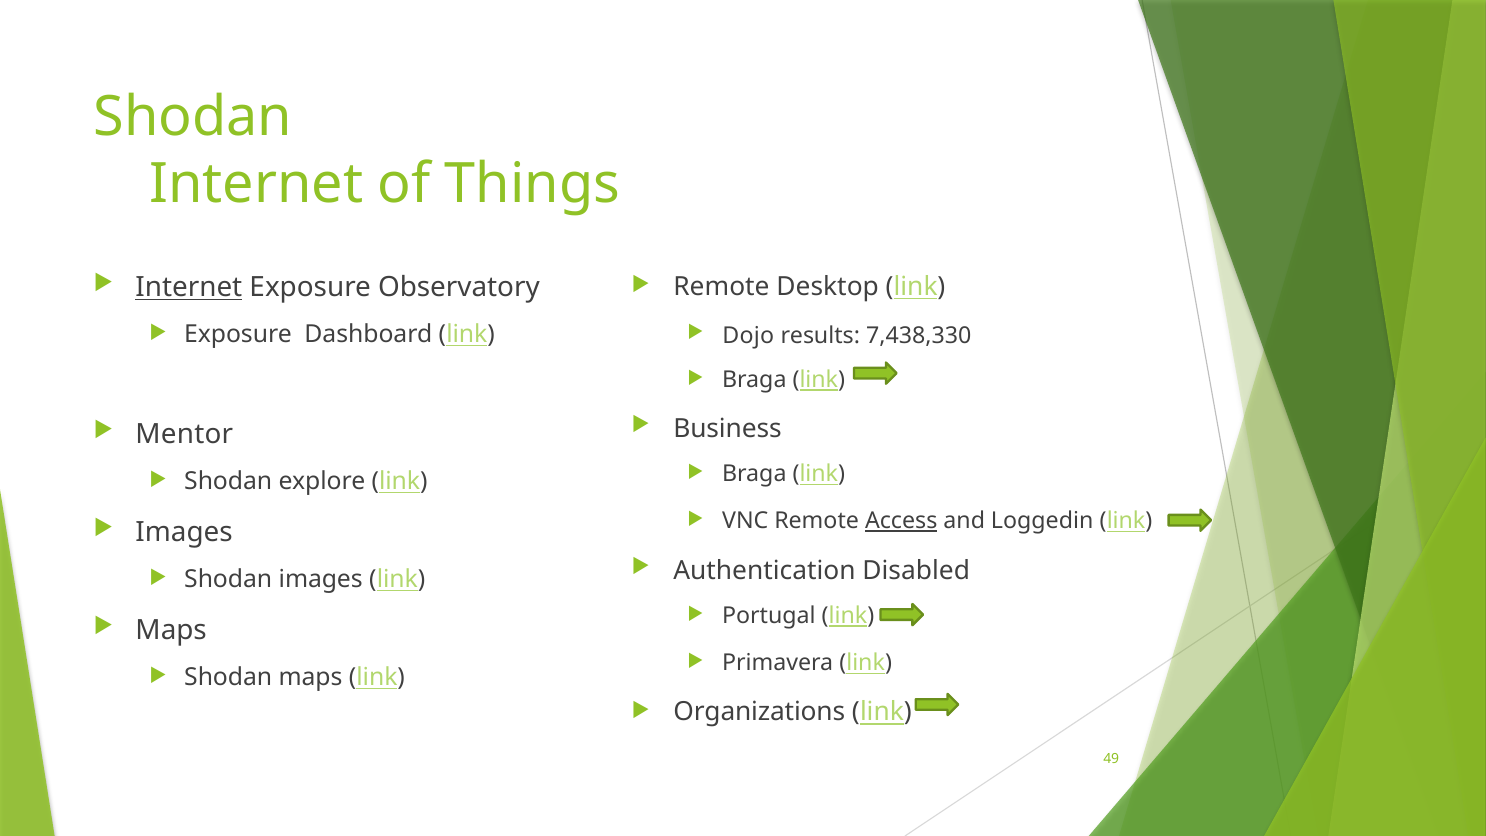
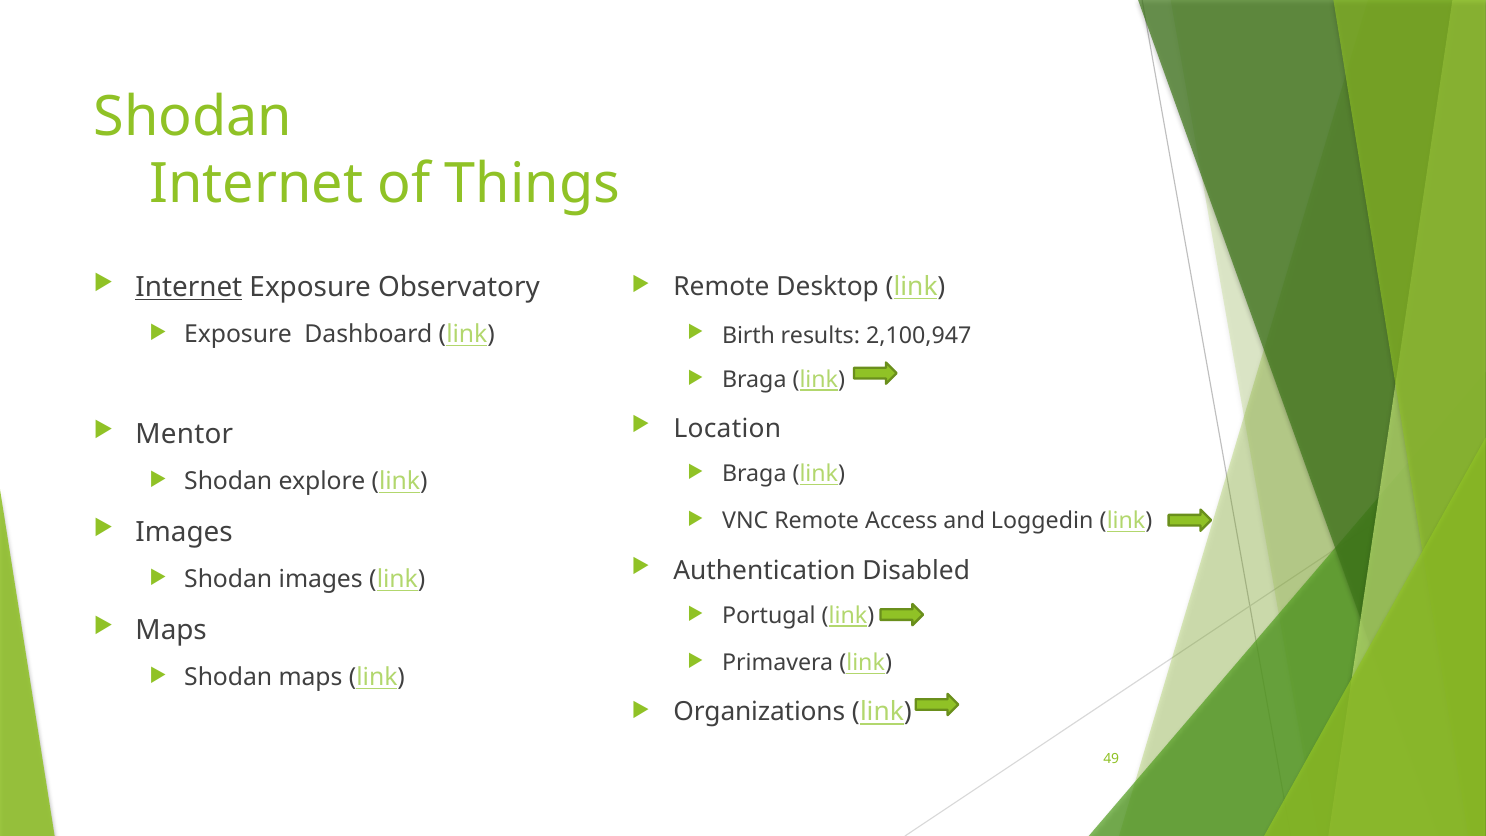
Dojo: Dojo -> Birth
7,438,330: 7,438,330 -> 2,100,947
Business: Business -> Location
Access underline: present -> none
